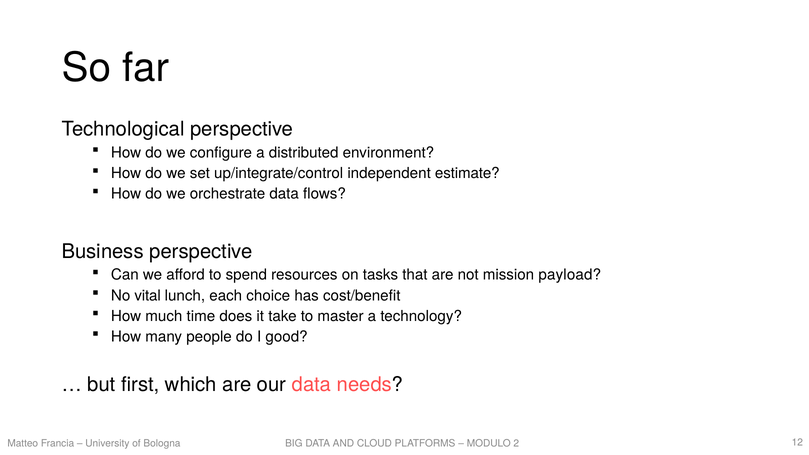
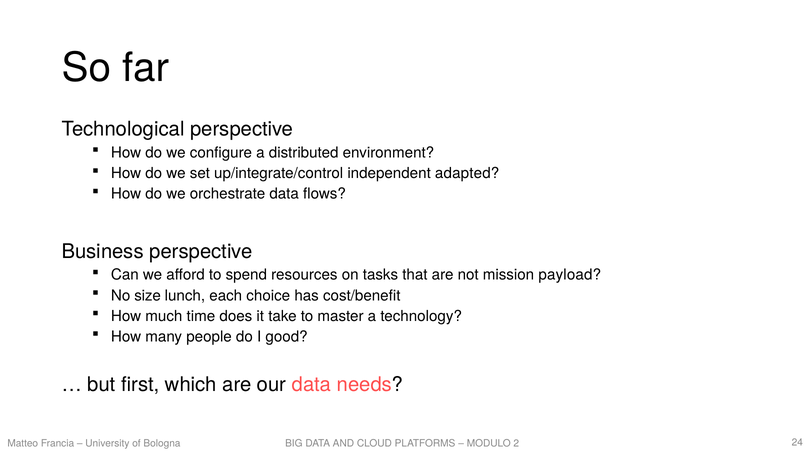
estimate: estimate -> adapted
vital: vital -> size
12: 12 -> 24
